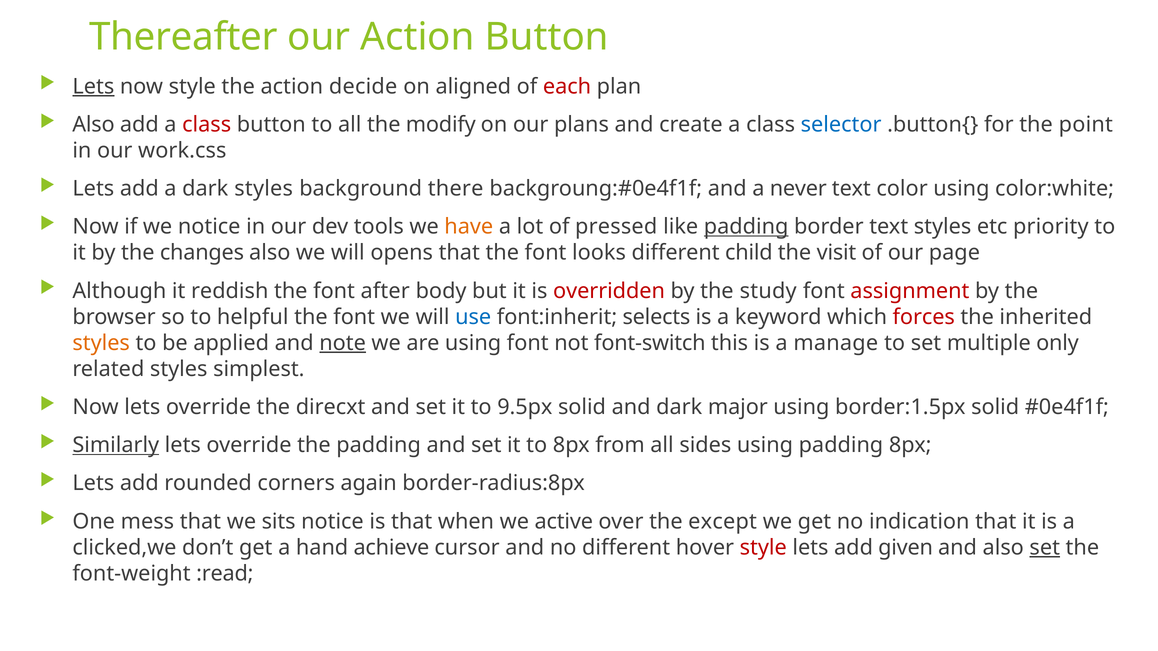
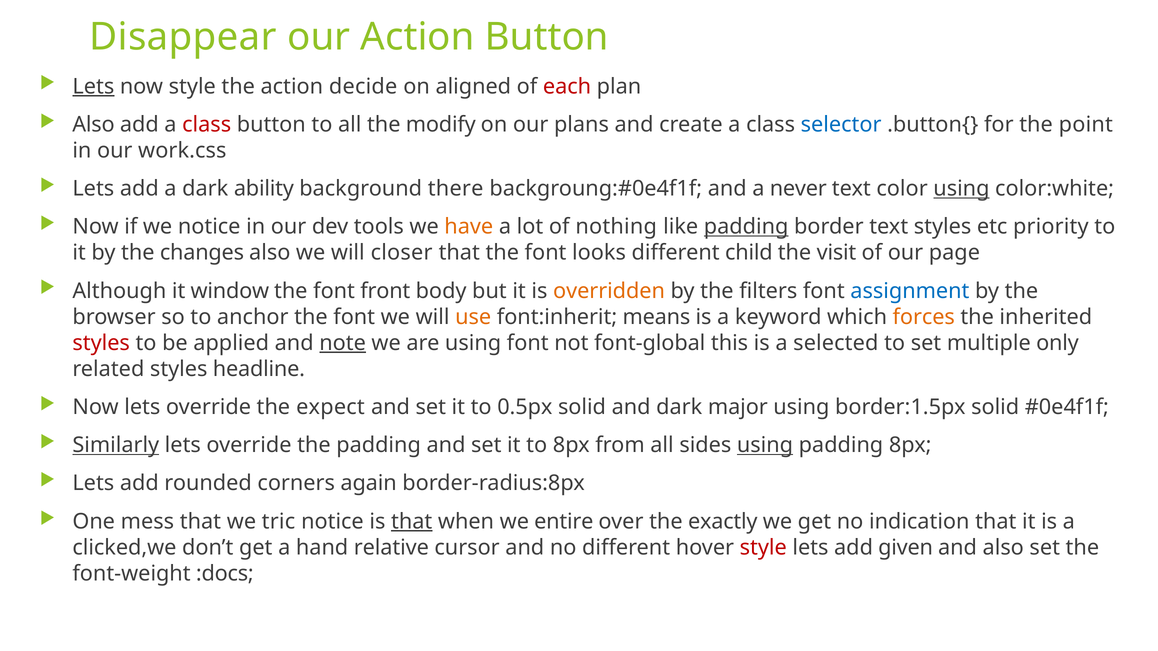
Thereafter: Thereafter -> Disappear
dark styles: styles -> ability
using at (961, 189) underline: none -> present
pressed: pressed -> nothing
opens: opens -> closer
reddish: reddish -> window
after: after -> front
overridden colour: red -> orange
study: study -> filters
assignment colour: red -> blue
helpful: helpful -> anchor
use colour: blue -> orange
selects: selects -> means
forces colour: red -> orange
styles at (101, 343) colour: orange -> red
font-switch: font-switch -> font-global
manage: manage -> selected
simplest: simplest -> headline
direcxt: direcxt -> expect
9.5px: 9.5px -> 0.5px
using at (765, 445) underline: none -> present
sits: sits -> tric
that at (412, 522) underline: none -> present
active: active -> entire
except: except -> exactly
achieve: achieve -> relative
set at (1045, 548) underline: present -> none
:read: :read -> :docs
